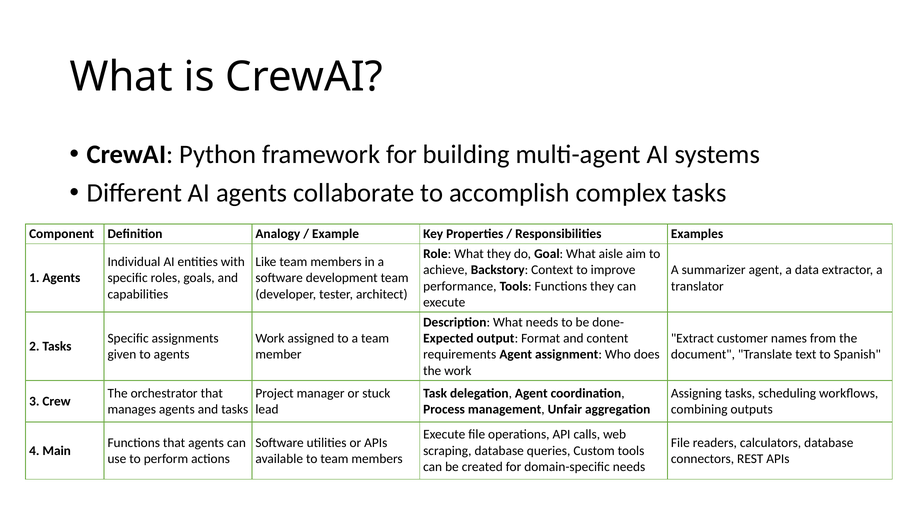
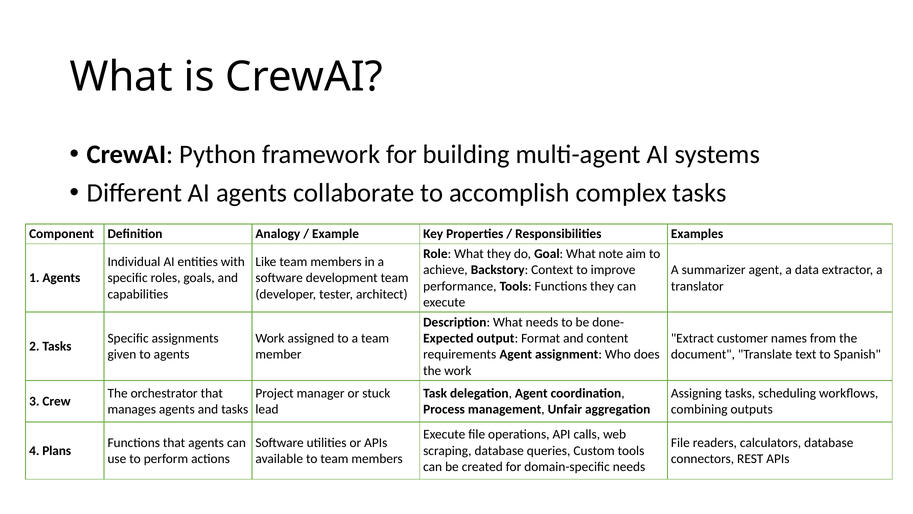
aisle: aisle -> note
Main: Main -> Plans
